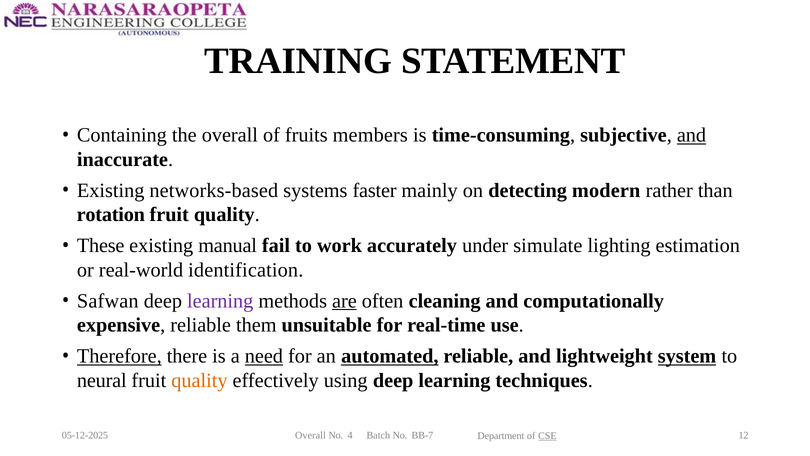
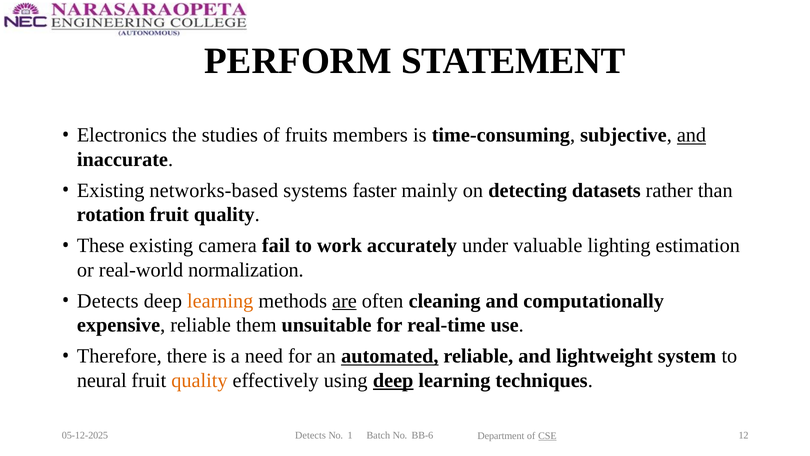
TRAINING: TRAINING -> PERFORM
Containing: Containing -> Electronics
the overall: overall -> studies
modern: modern -> datasets
manual: manual -> camera
simulate: simulate -> valuable
identification: identification -> normalization
Safwan at (108, 301): Safwan -> Detects
learning at (220, 301) colour: purple -> orange
Therefore underline: present -> none
need underline: present -> none
system underline: present -> none
deep at (393, 380) underline: none -> present
05-12-2025 Overall: Overall -> Detects
4: 4 -> 1
BB-7: BB-7 -> BB-6
